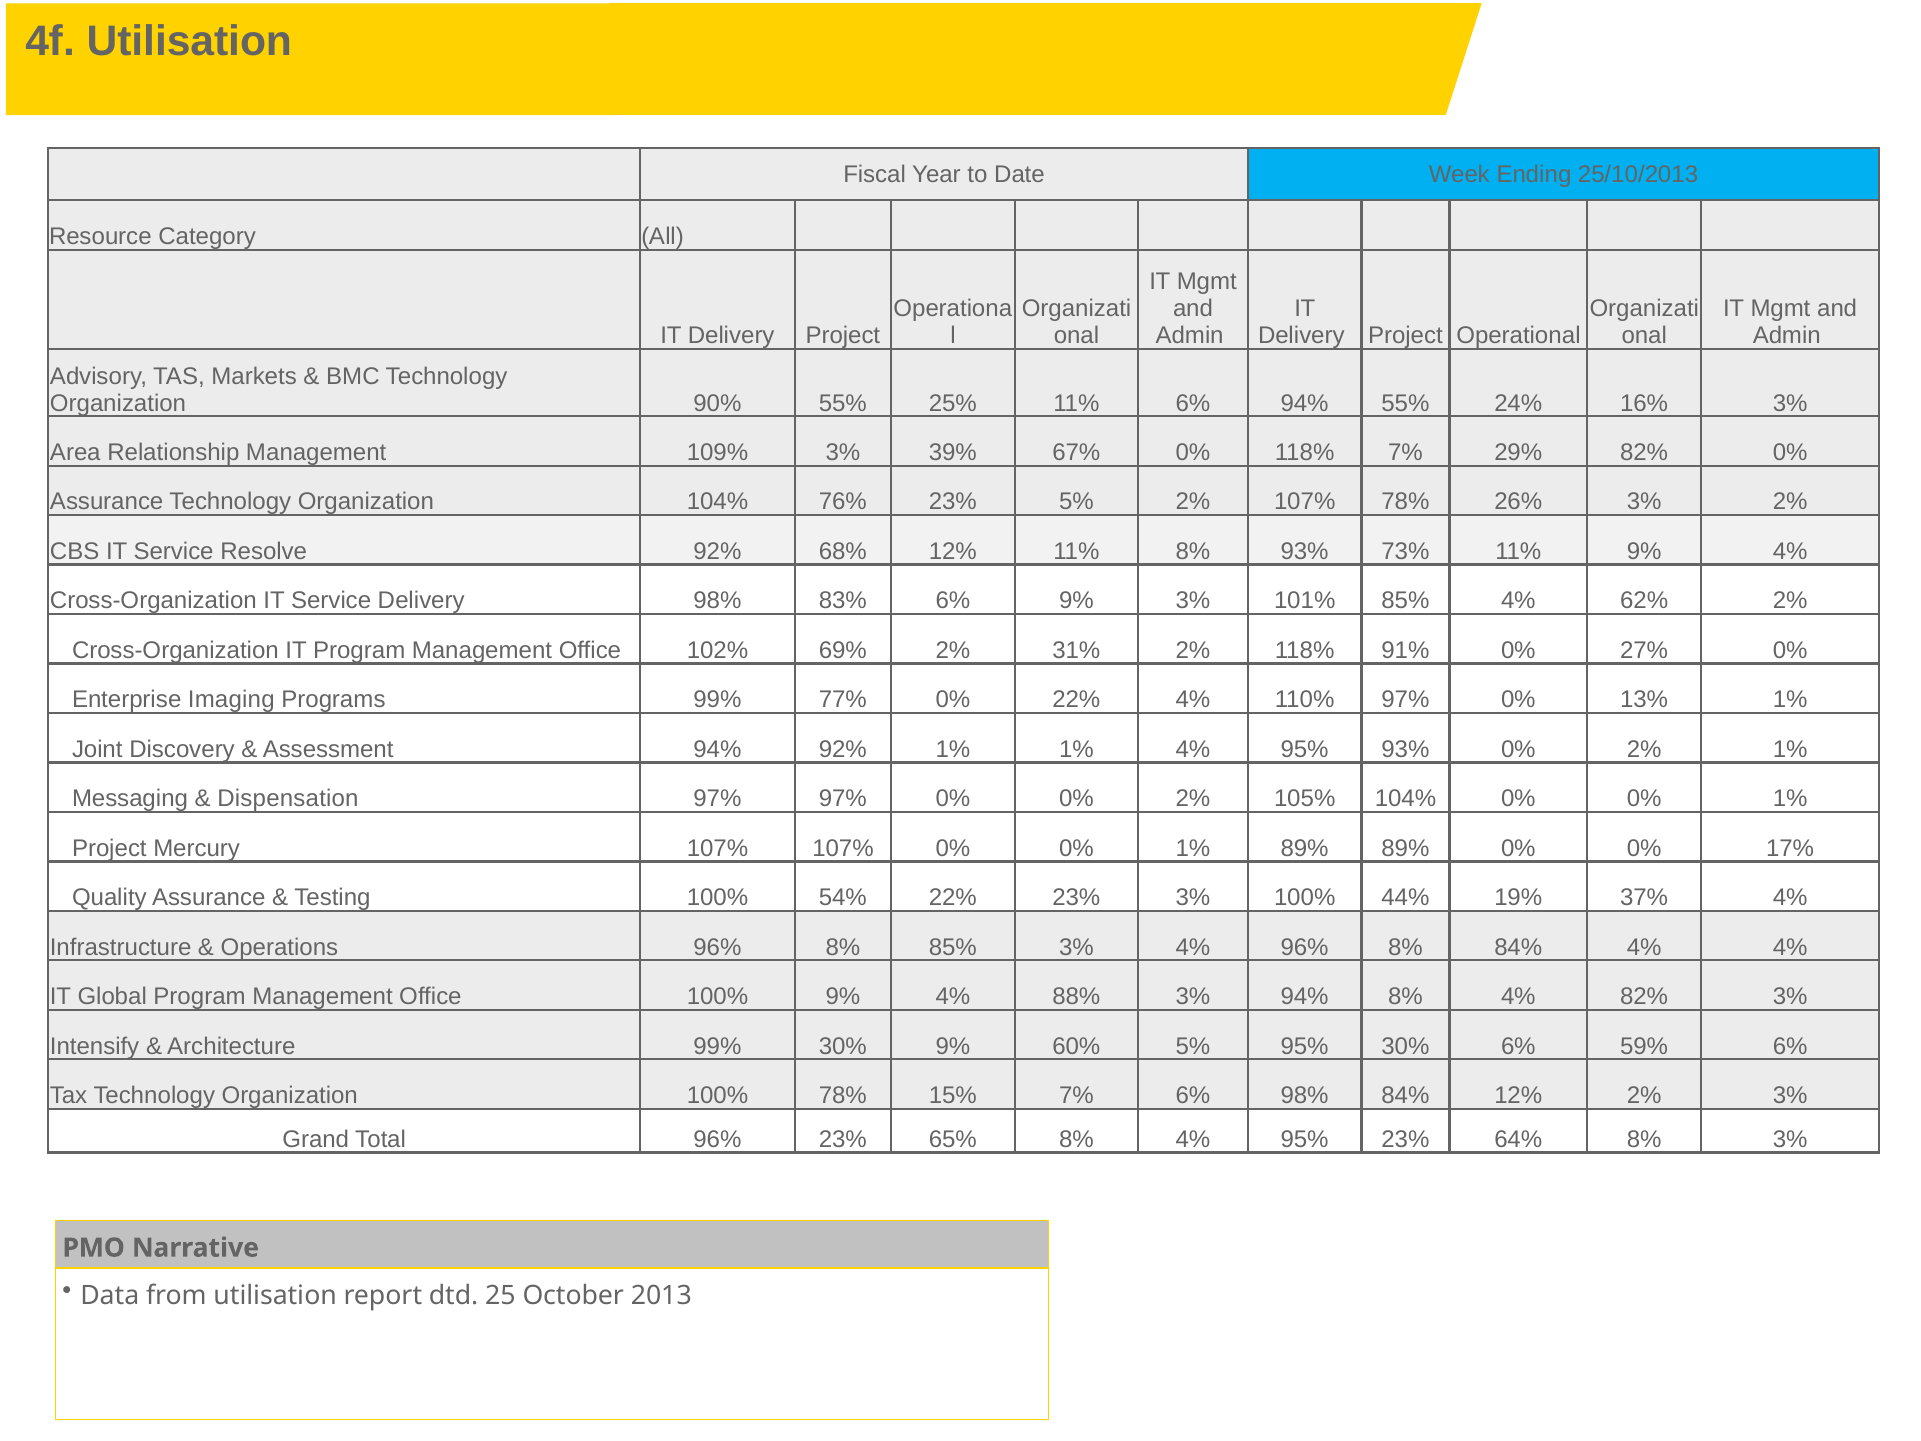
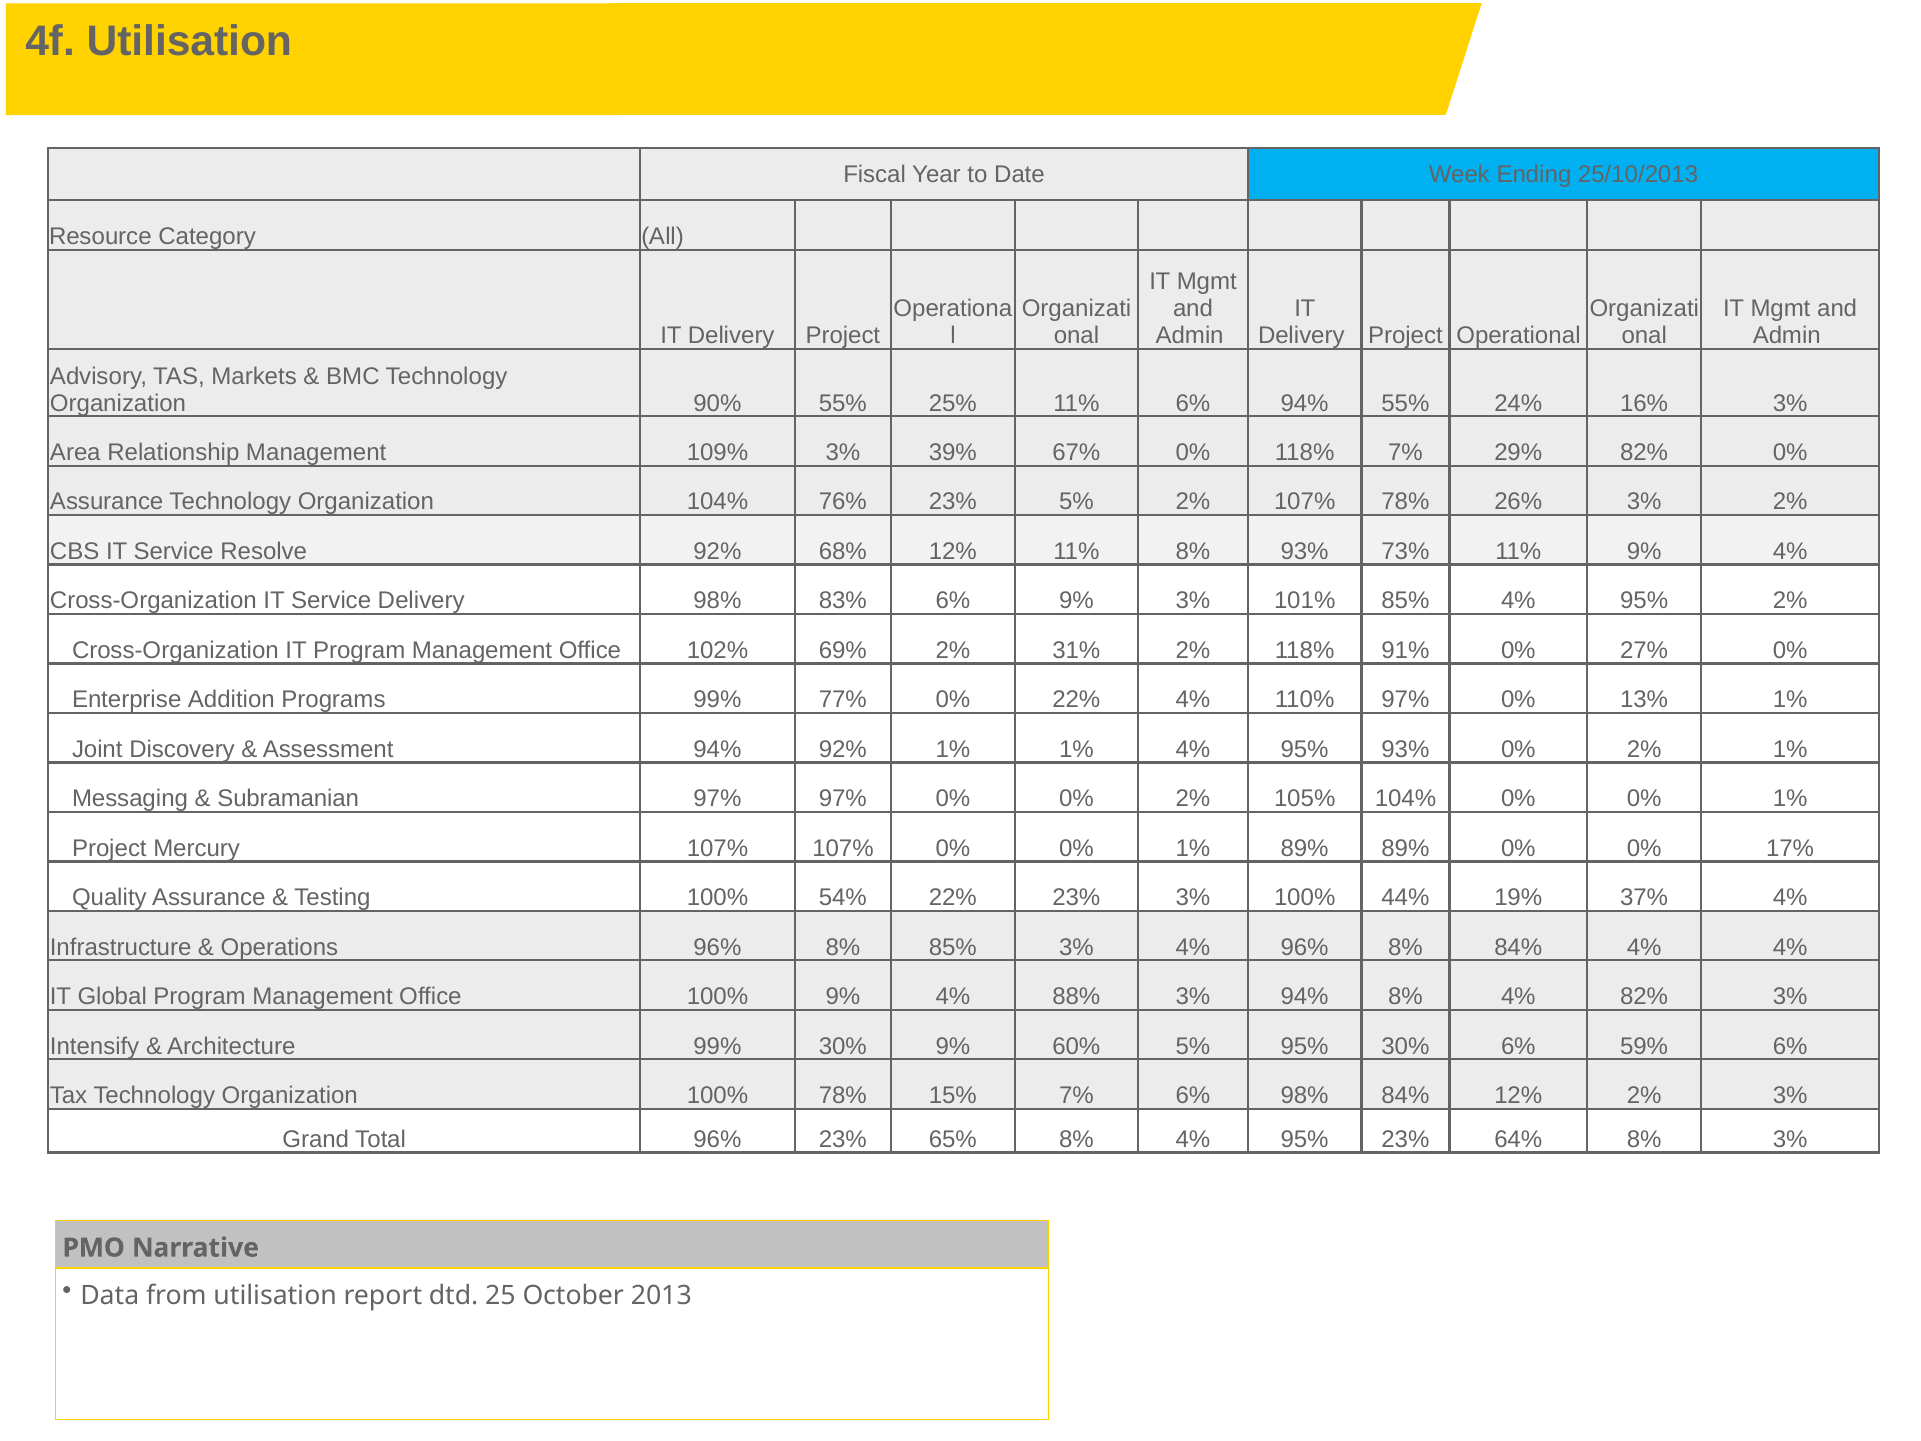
85% 4% 62%: 62% -> 95%
Imaging: Imaging -> Addition
Dispensation: Dispensation -> Subramanian
